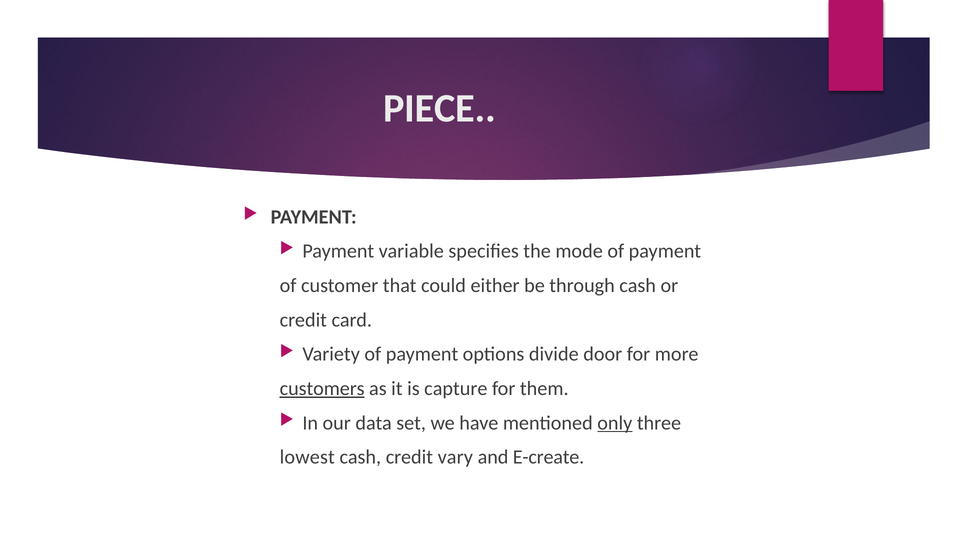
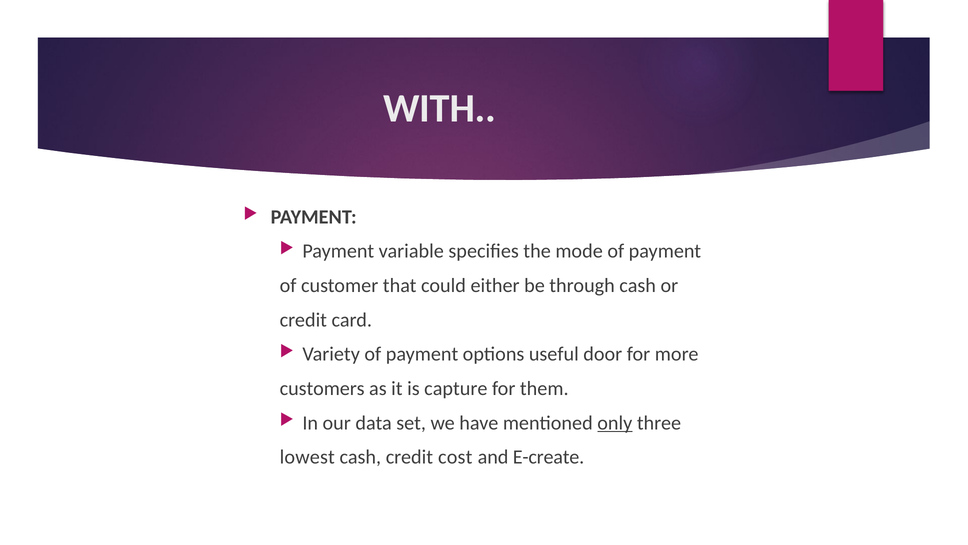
PIECE: PIECE -> WITH
divide: divide -> useful
customers underline: present -> none
vary: vary -> cost
